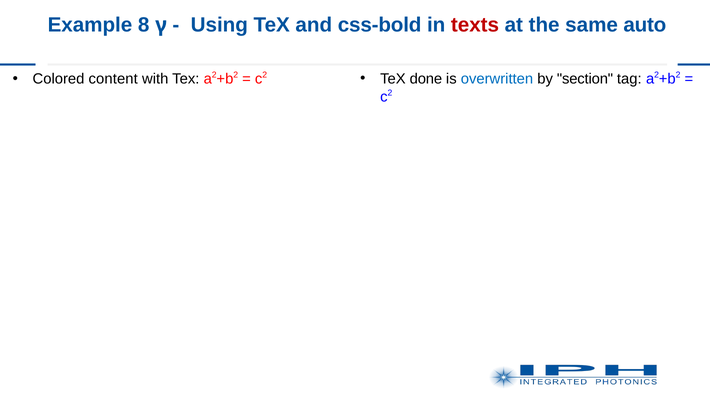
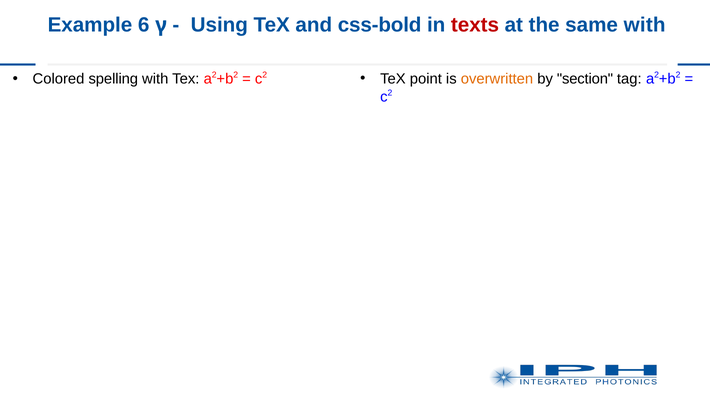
8: 8 -> 6
same auto: auto -> with
content: content -> spelling
done: done -> point
overwritten colour: blue -> orange
